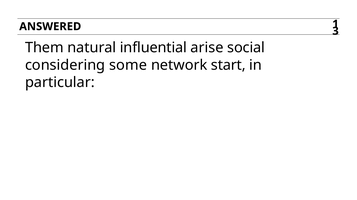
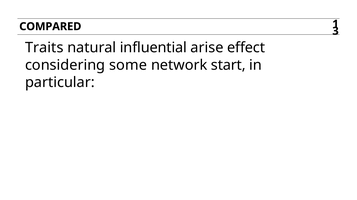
ANSWERED: ANSWERED -> COMPARED
Them: Them -> Traits
social: social -> effect
